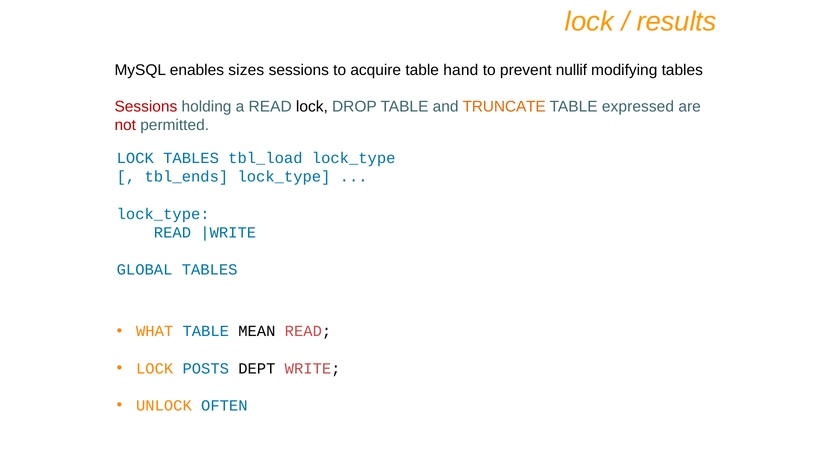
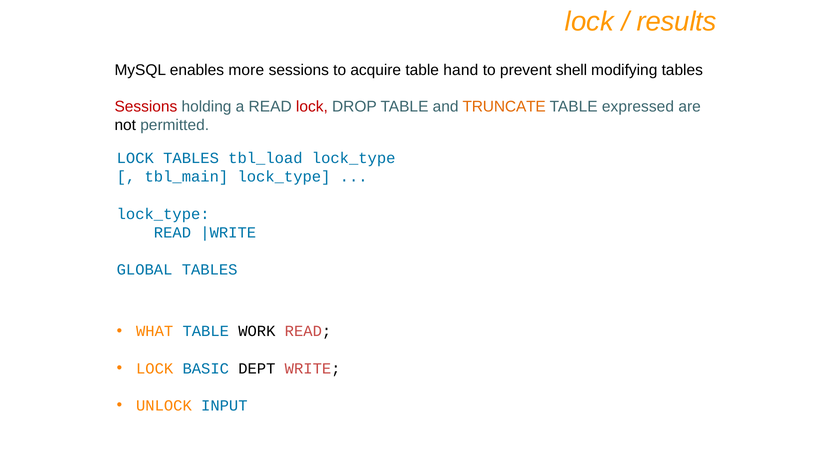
sizes: sizes -> more
nullif: nullif -> shell
lock at (312, 106) colour: black -> red
not colour: red -> black
tbl_ends: tbl_ends -> tbl_main
MEAN: MEAN -> WORK
POSTS: POSTS -> BASIC
OFTEN: OFTEN -> INPUT
